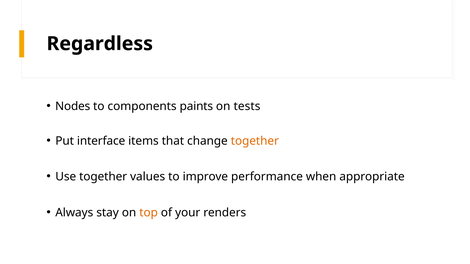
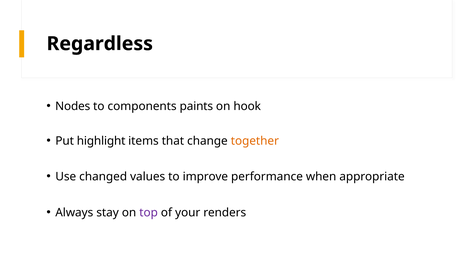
tests: tests -> hook
interface: interface -> highlight
Use together: together -> changed
top colour: orange -> purple
